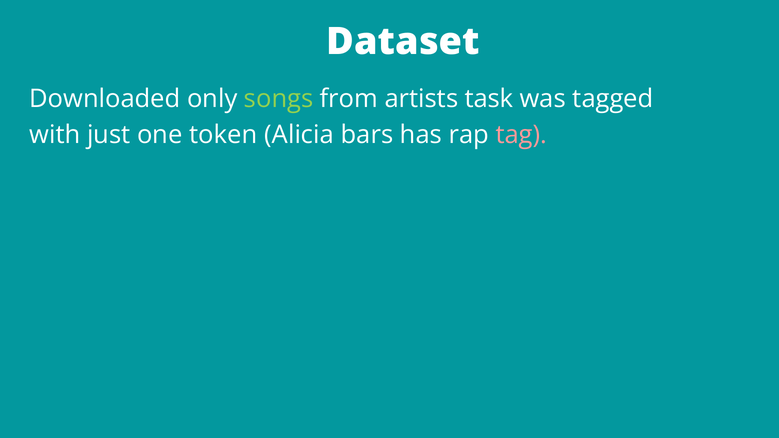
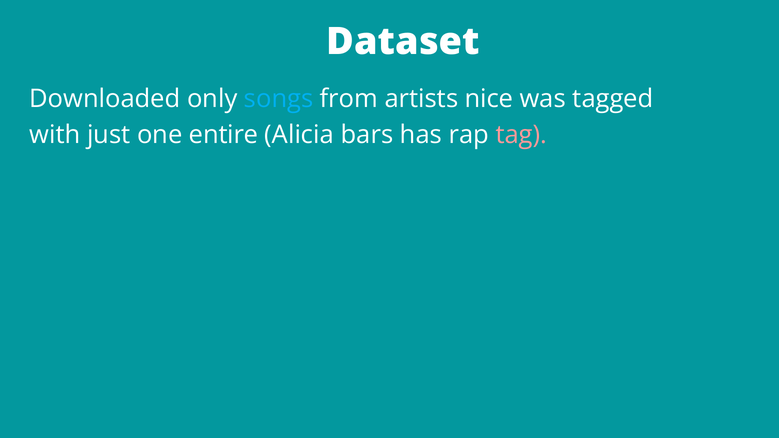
songs colour: light green -> light blue
task: task -> nice
token: token -> entire
